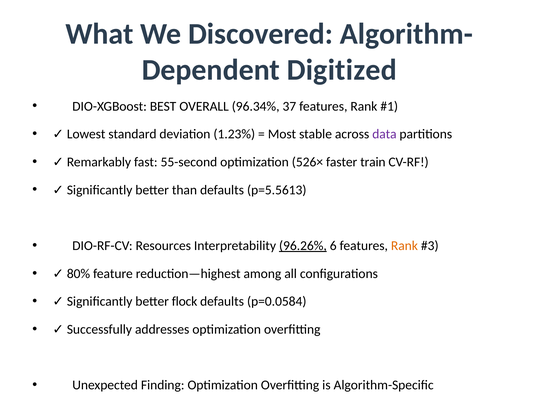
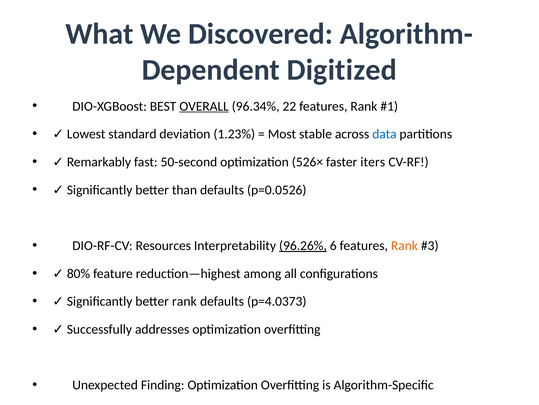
OVERALL underline: none -> present
37: 37 -> 22
data colour: purple -> blue
55-second: 55-second -> 50-second
faster train: train -> iters
p=5.5613: p=5.5613 -> p=0.0526
better flock: flock -> rank
p=0.0584: p=0.0584 -> p=4.0373
